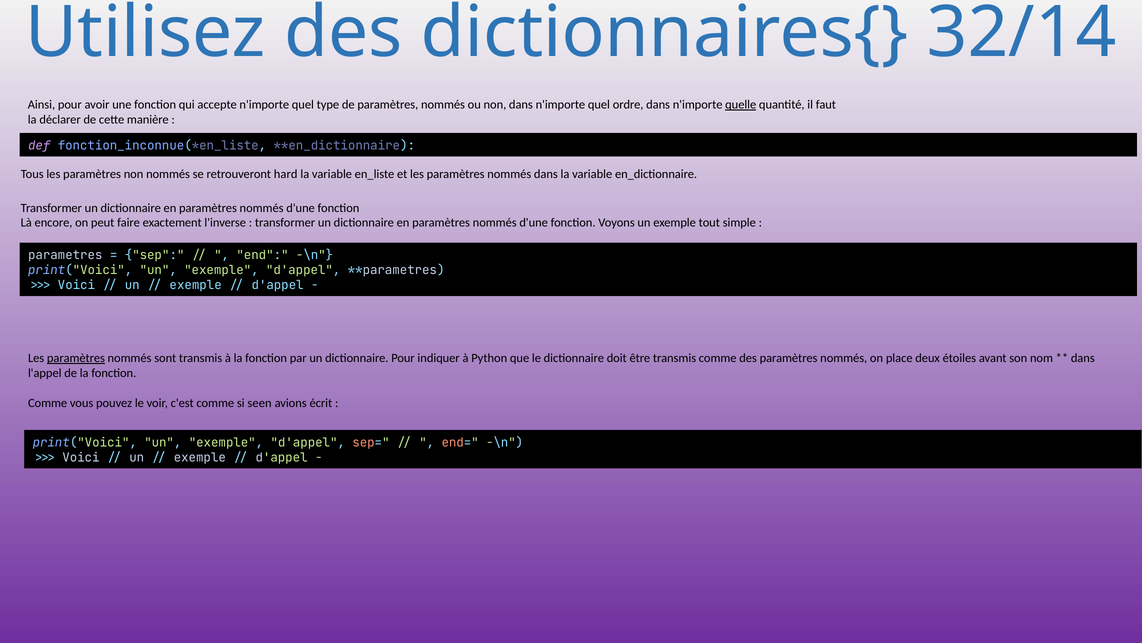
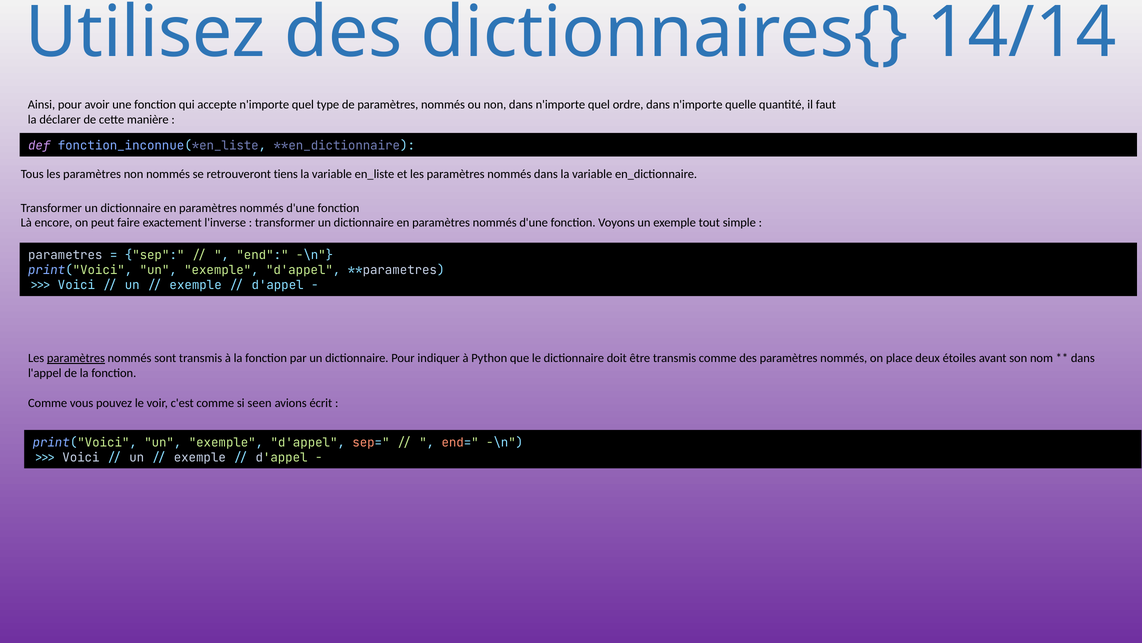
32/14: 32/14 -> 14/14
quelle underline: present -> none
hard: hard -> tiens
